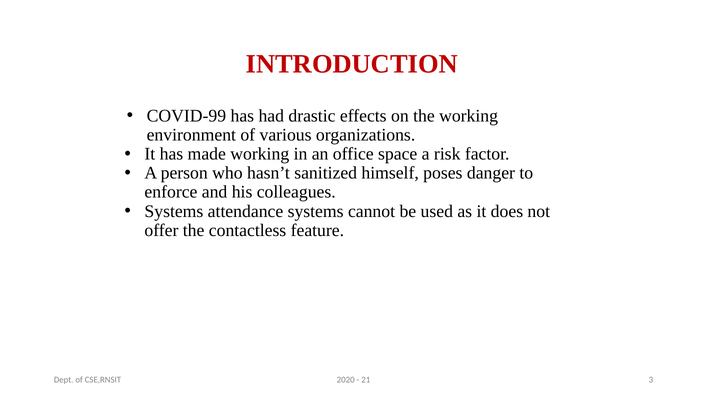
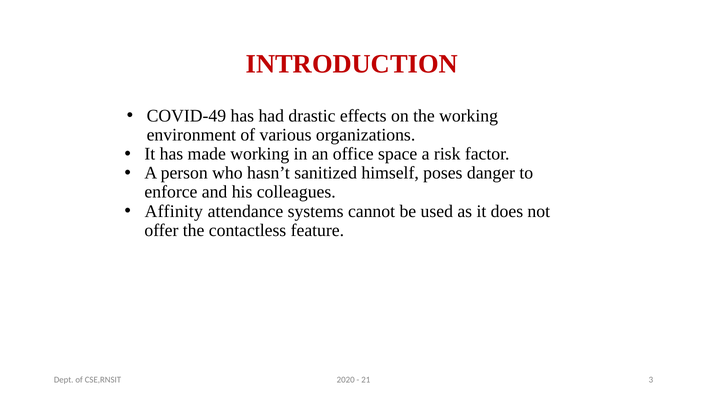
COVID-99: COVID-99 -> COVID-49
Systems at (174, 211): Systems -> Affinity
